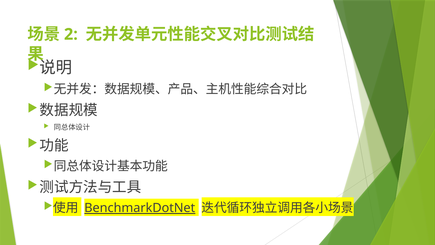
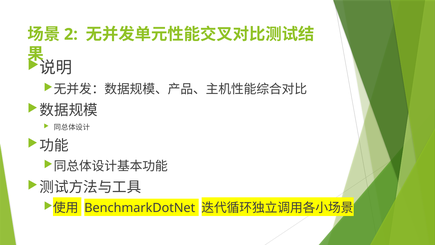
BenchmarkDotNet underline: present -> none
